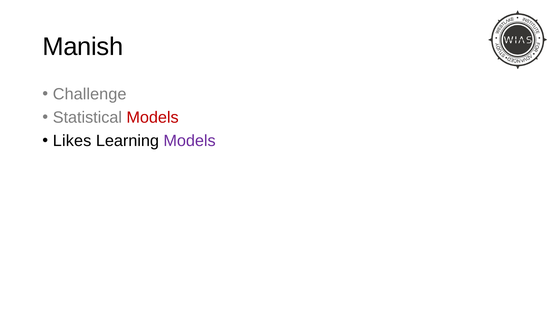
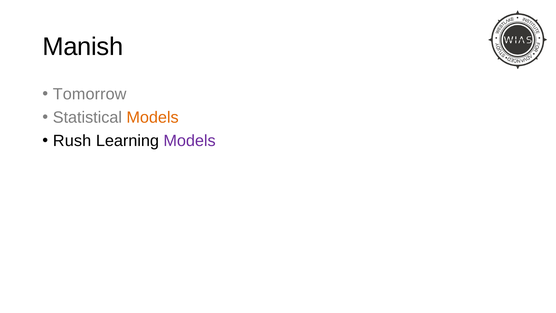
Challenge: Challenge -> Tomorrow
Models at (153, 117) colour: red -> orange
Likes: Likes -> Rush
